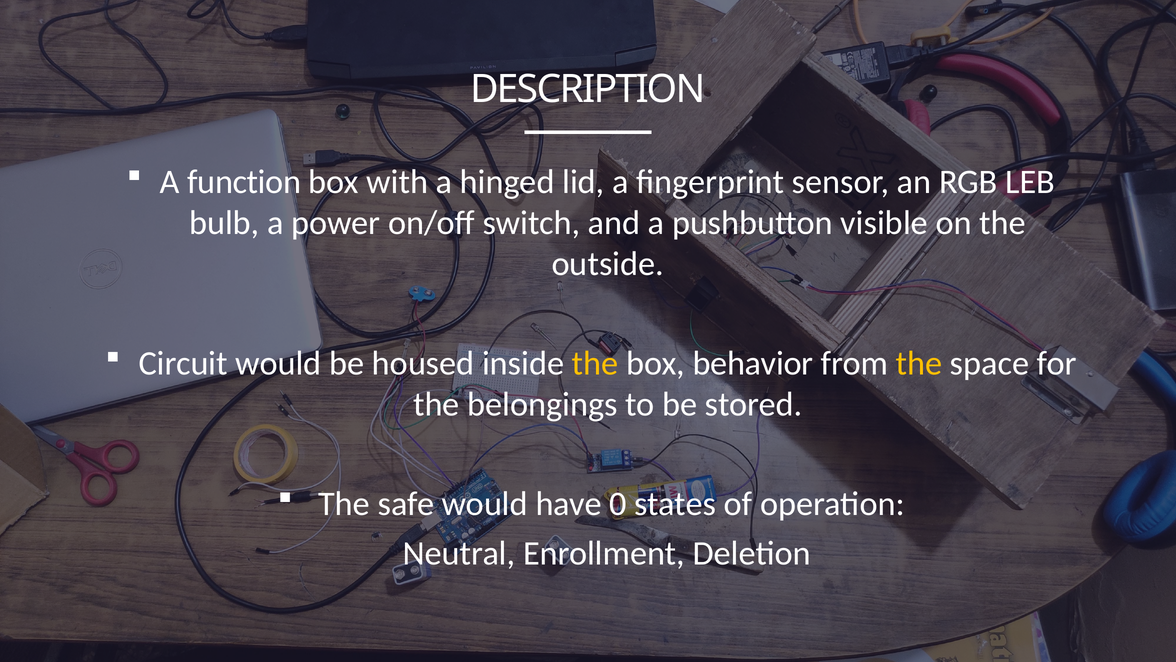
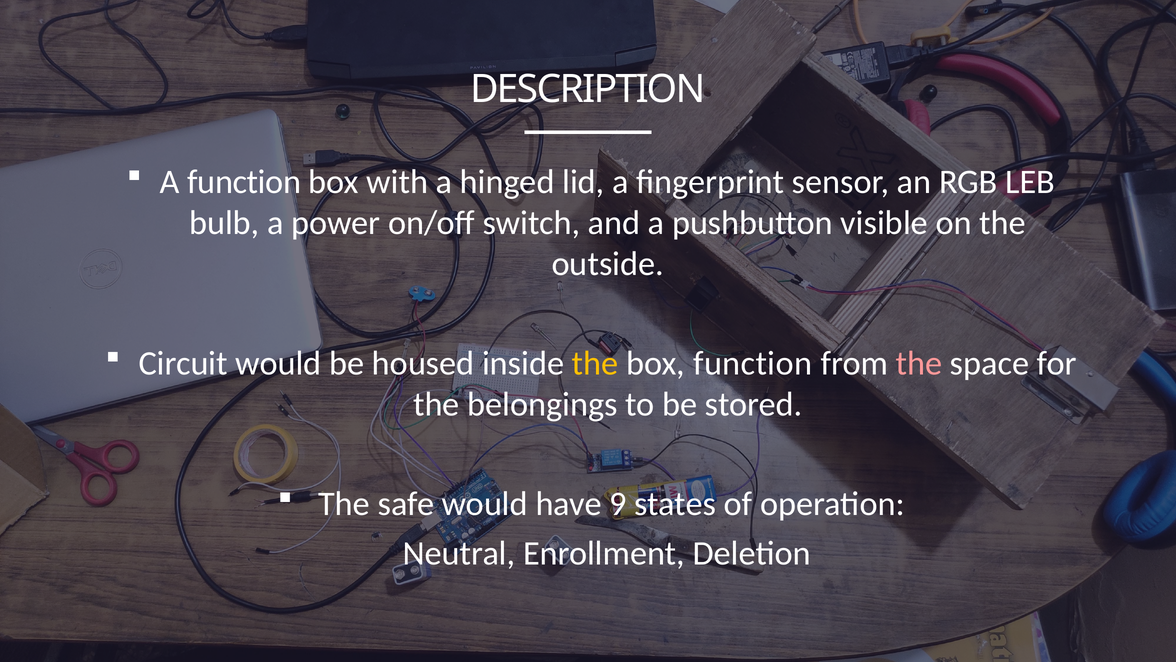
box behavior: behavior -> function
the at (919, 363) colour: yellow -> pink
0: 0 -> 9
